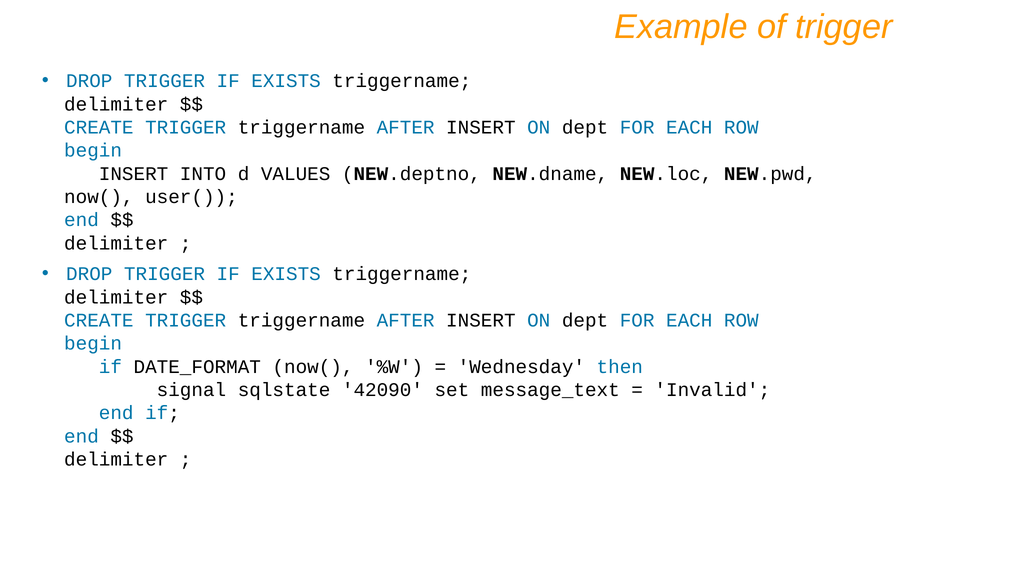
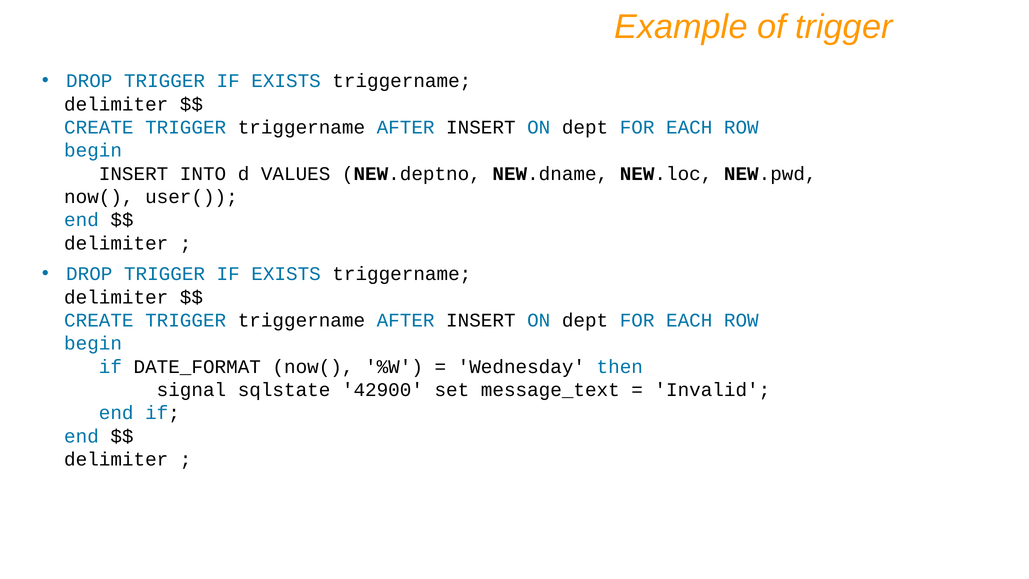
42090: 42090 -> 42900
